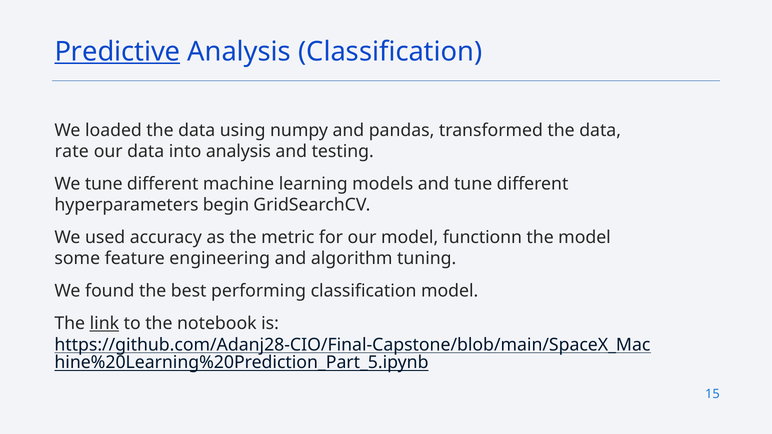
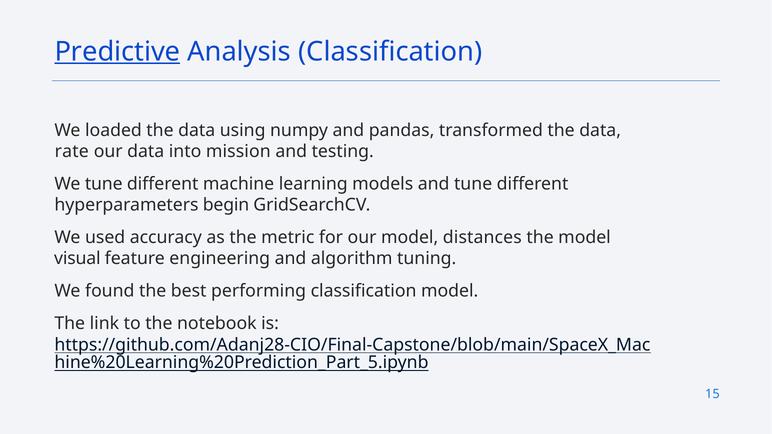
into analysis: analysis -> mission
functionn: functionn -> distances
some: some -> visual
link underline: present -> none
